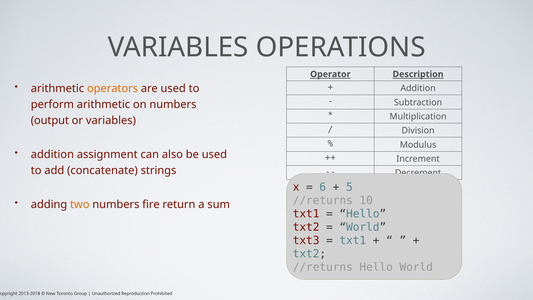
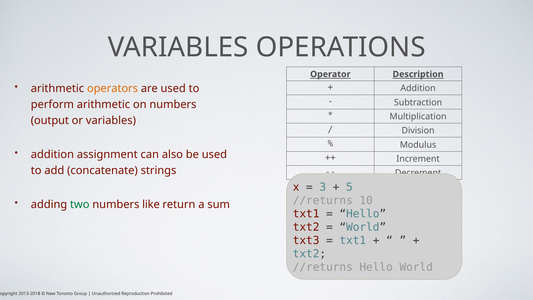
6: 6 -> 3
two colour: orange -> green
fire: fire -> like
